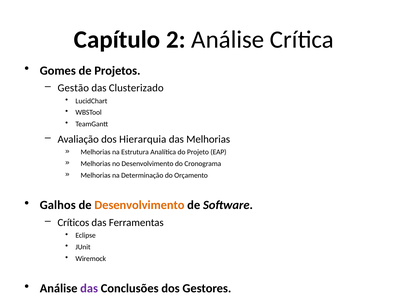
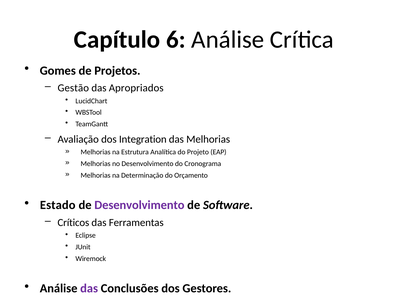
2: 2 -> 6
Clusterizado: Clusterizado -> Apropriados
Hierarquia: Hierarquia -> Integration
Galhos: Galhos -> Estado
Desenvolvimento at (139, 205) colour: orange -> purple
